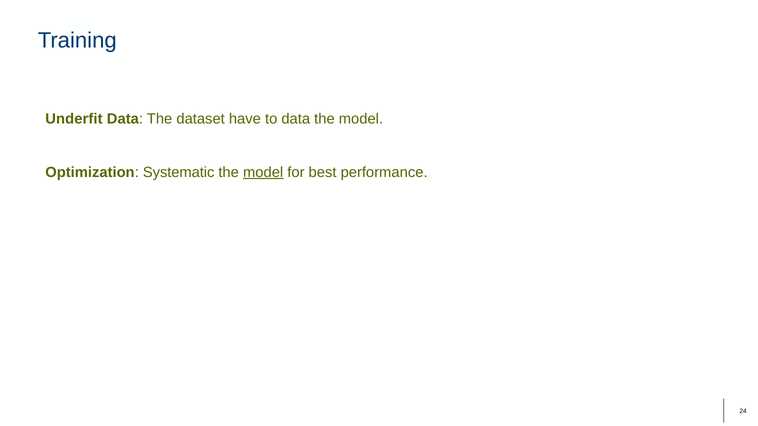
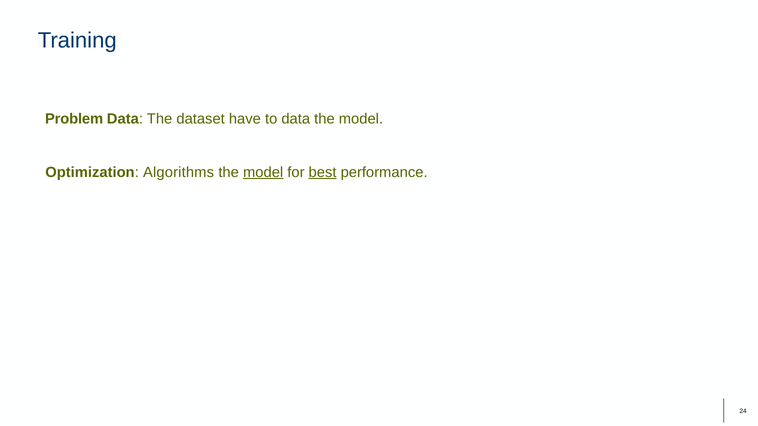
Underfit: Underfit -> Problem
Systematic: Systematic -> Algorithms
best underline: none -> present
